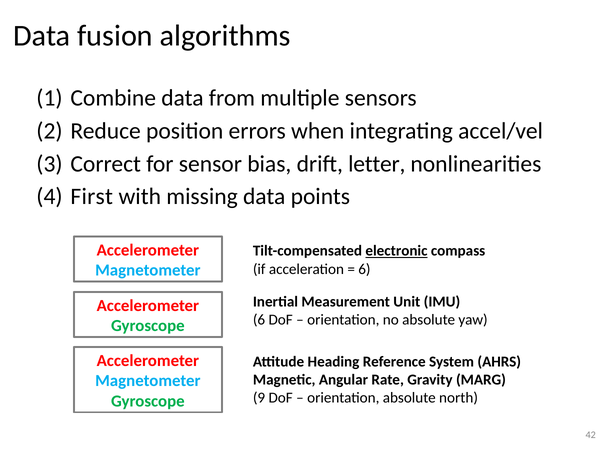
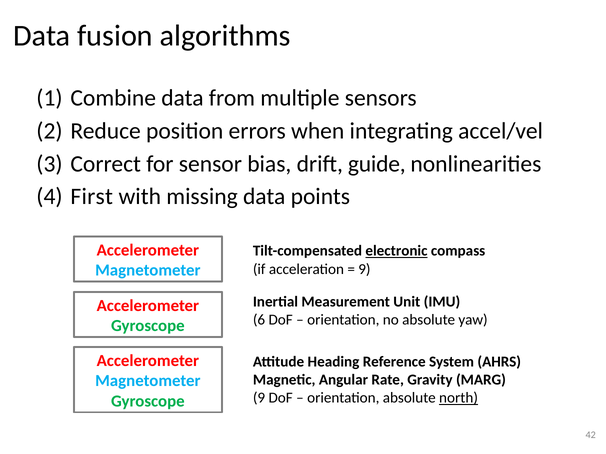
letter: letter -> guide
6 at (364, 269): 6 -> 9
north underline: none -> present
